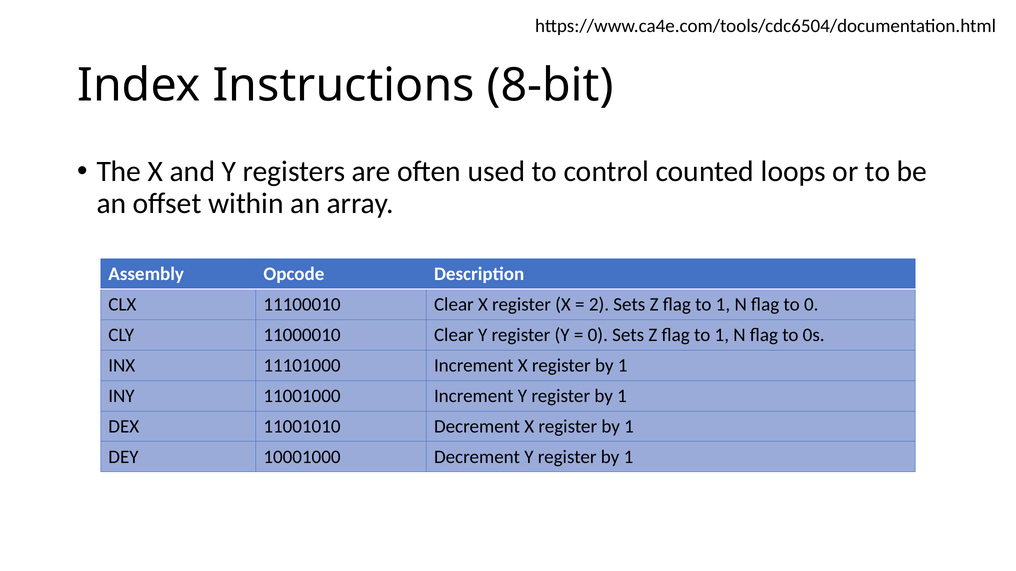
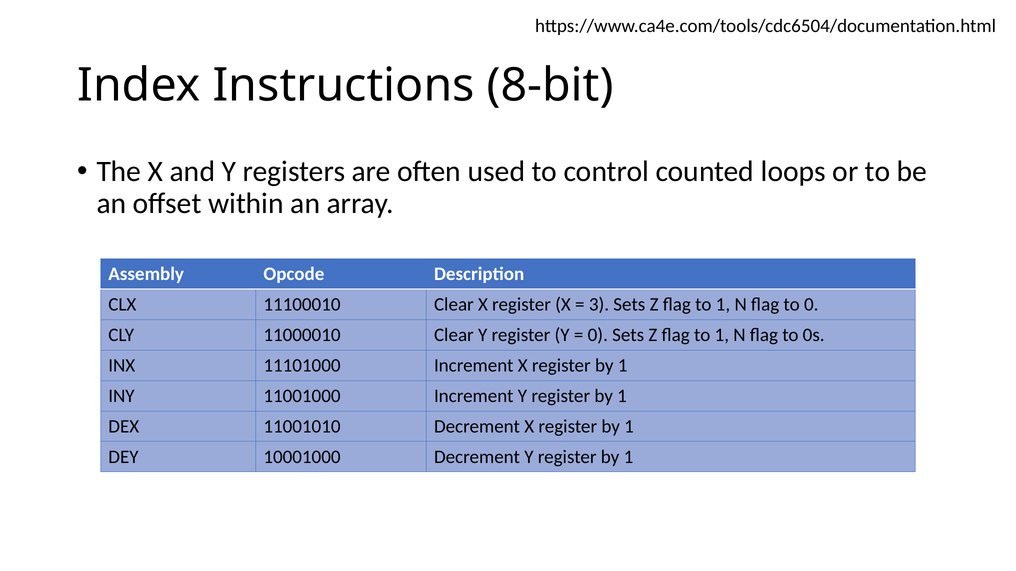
2: 2 -> 3
